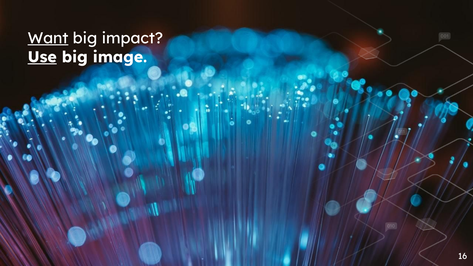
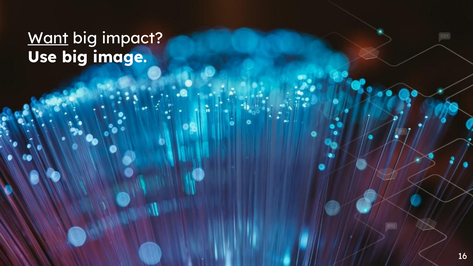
Use underline: present -> none
